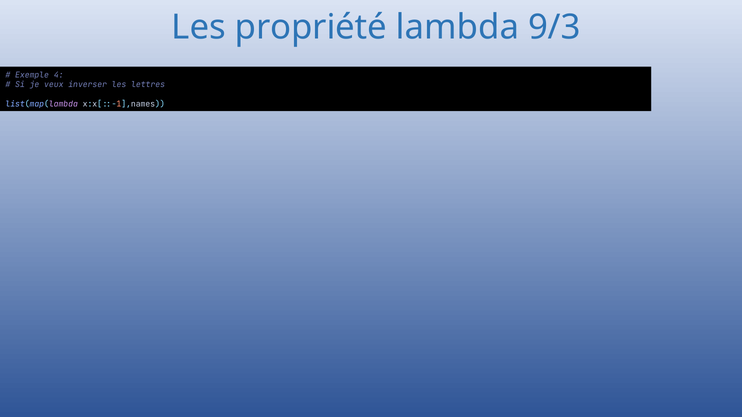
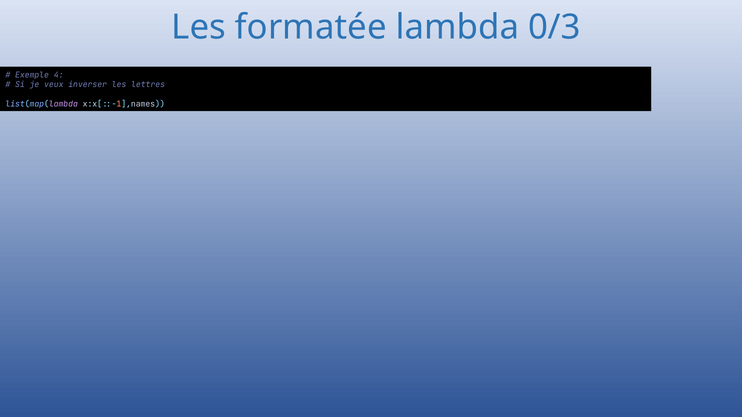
propriété: propriété -> formatée
9/3: 9/3 -> 0/3
